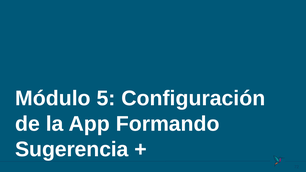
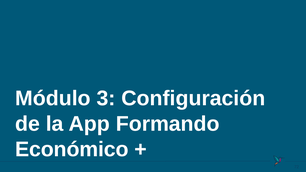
5: 5 -> 3
Sugerencia: Sugerencia -> Económico
